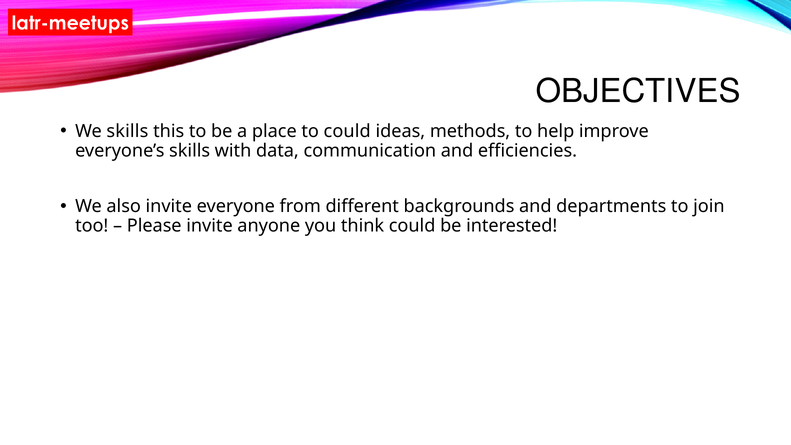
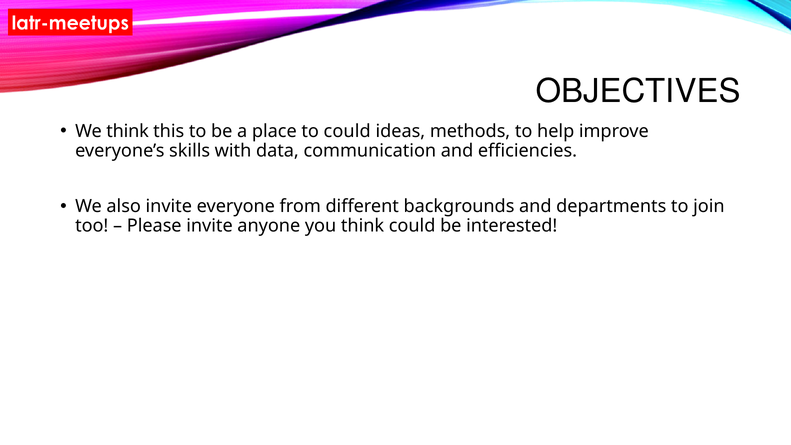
We skills: skills -> think
